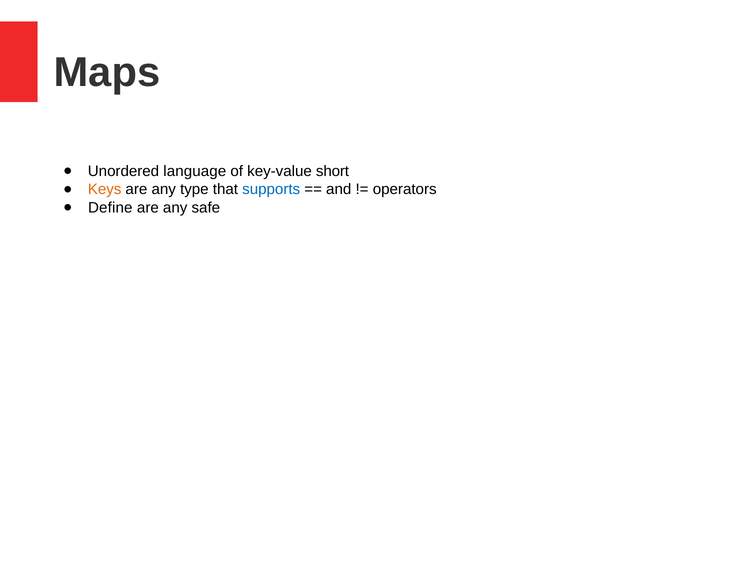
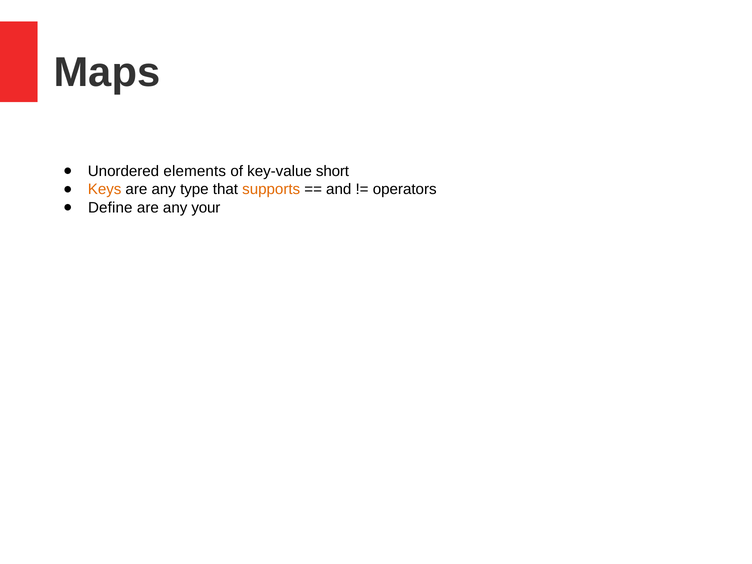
language: language -> elements
supports colour: blue -> orange
safe: safe -> your
